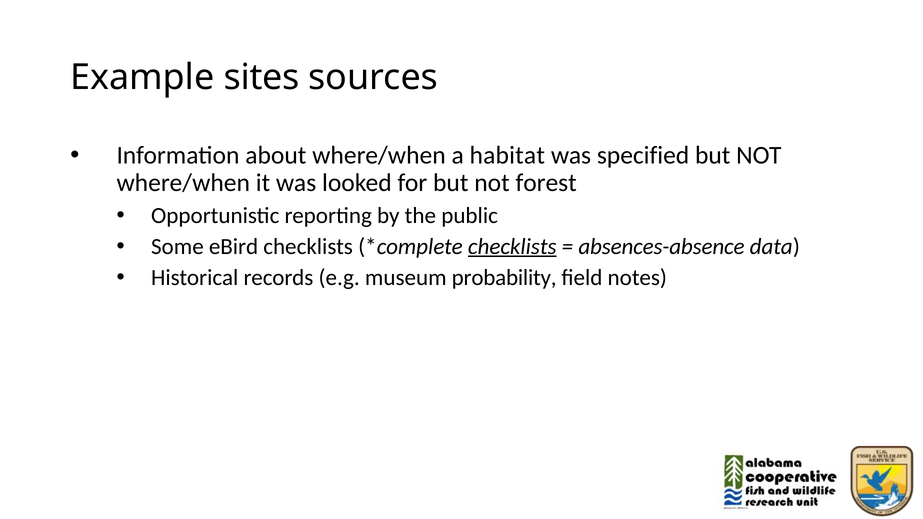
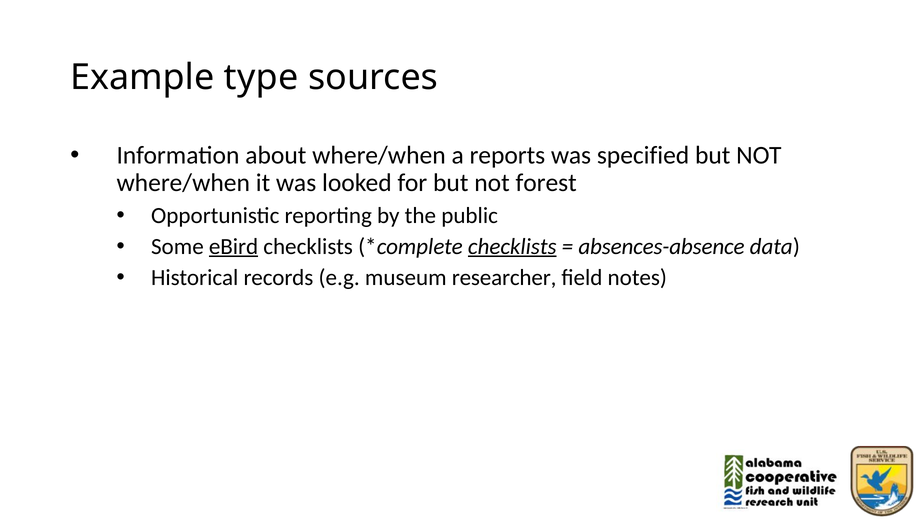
sites: sites -> type
habitat: habitat -> reports
eBird underline: none -> present
probability: probability -> researcher
